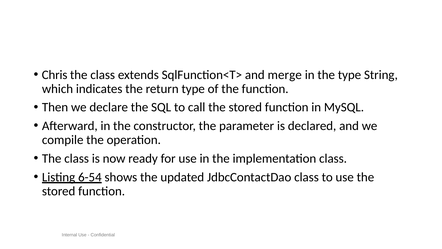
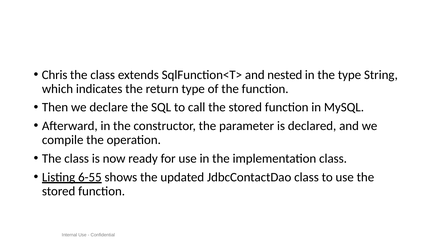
merge: merge -> nested
6-54: 6-54 -> 6-55
